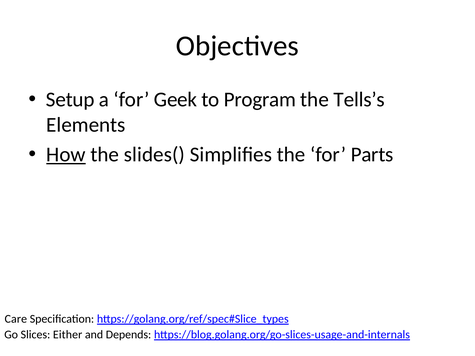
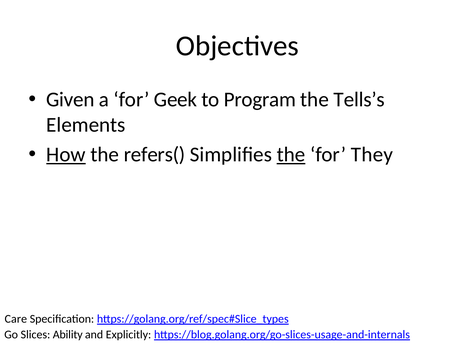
Setup: Setup -> Given
slides(: slides( -> refers(
the at (291, 155) underline: none -> present
Parts: Parts -> They
Either: Either -> Ability
Depends: Depends -> Explicitly
